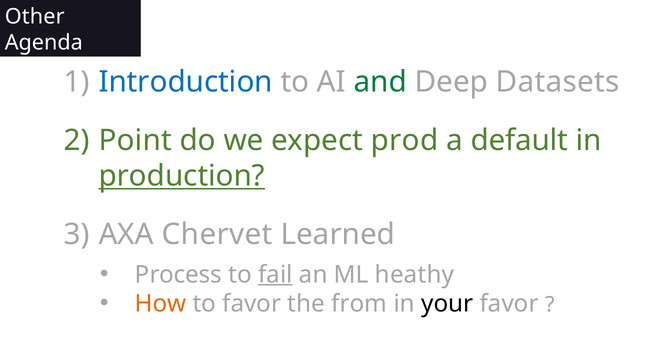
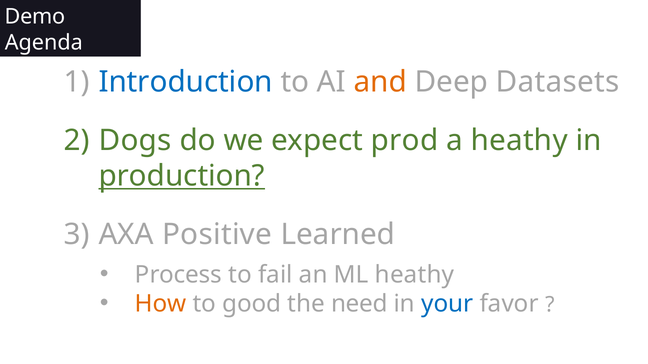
Other: Other -> Demo
and colour: green -> orange
Point: Point -> Dogs
a default: default -> heathy
Chervet: Chervet -> Positive
fail underline: present -> none
to favor: favor -> good
from: from -> need
your colour: black -> blue
